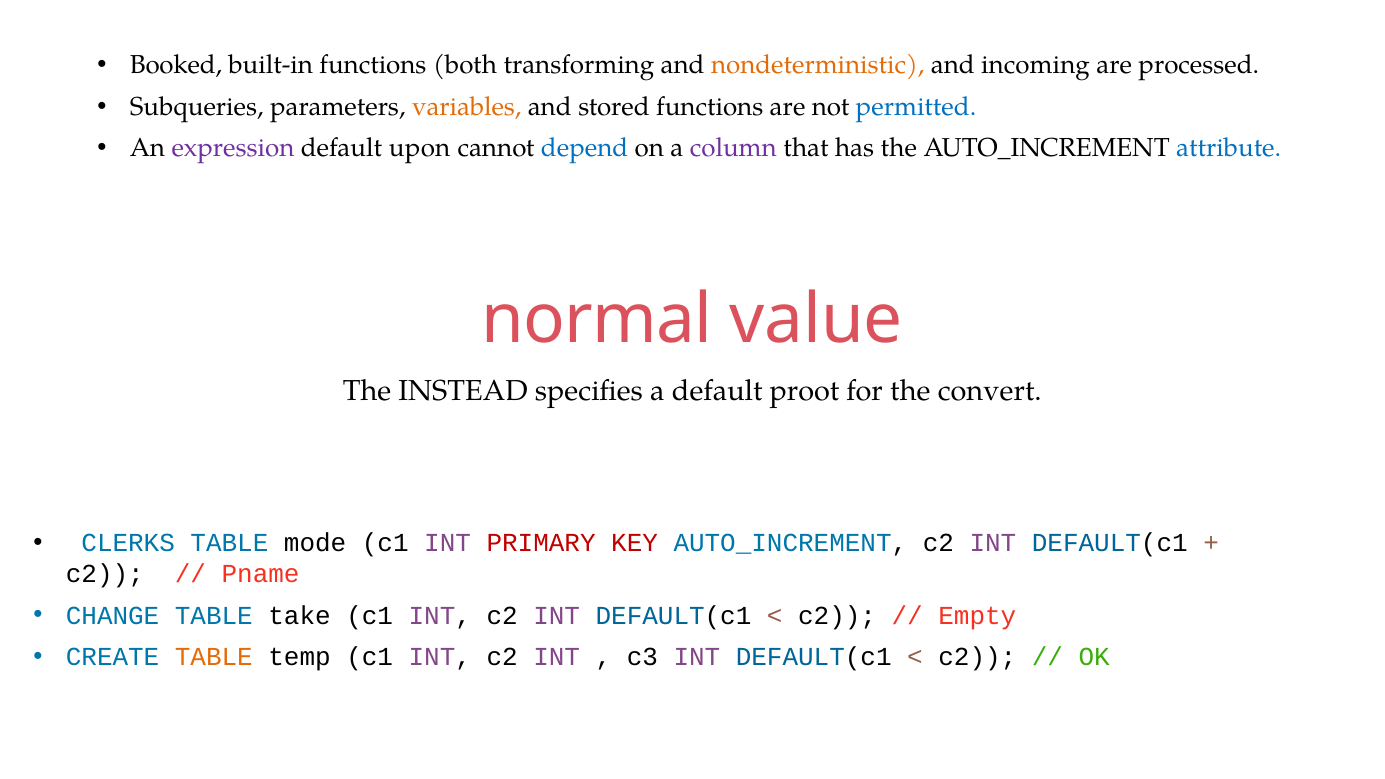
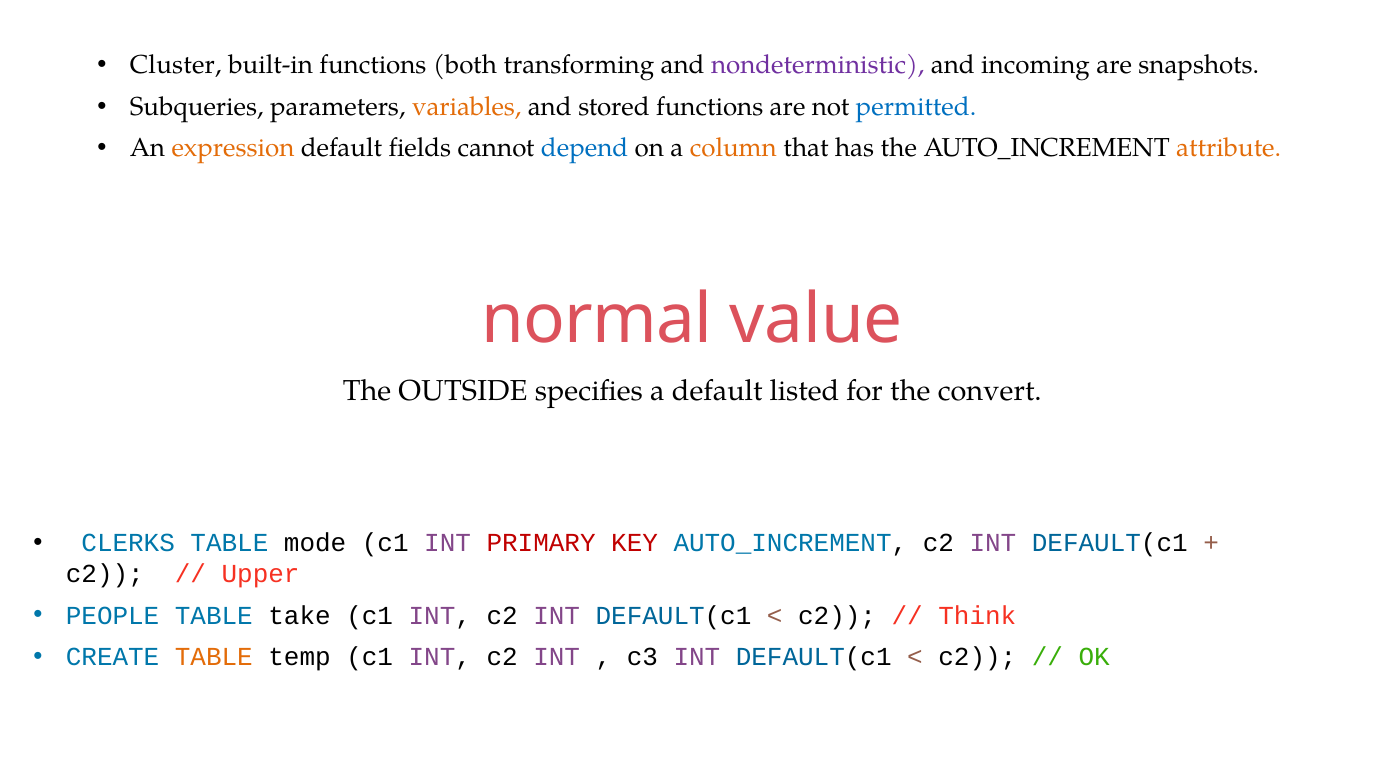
Booked: Booked -> Cluster
nondeterministic colour: orange -> purple
processed: processed -> snapshots
expression colour: purple -> orange
upon: upon -> fields
column colour: purple -> orange
attribute colour: blue -> orange
INSTEAD: INSTEAD -> OUTSIDE
proot: proot -> listed
Pname: Pname -> Upper
CHANGE: CHANGE -> PEOPLE
Empty: Empty -> Think
